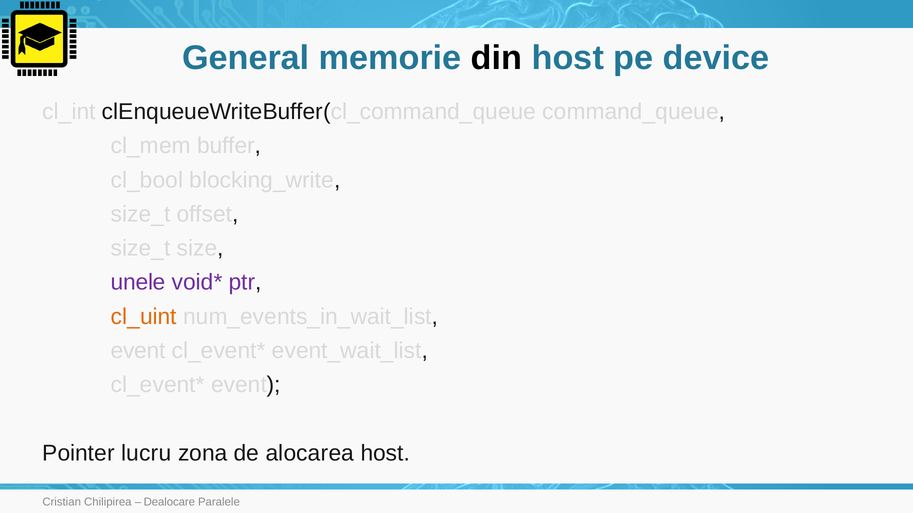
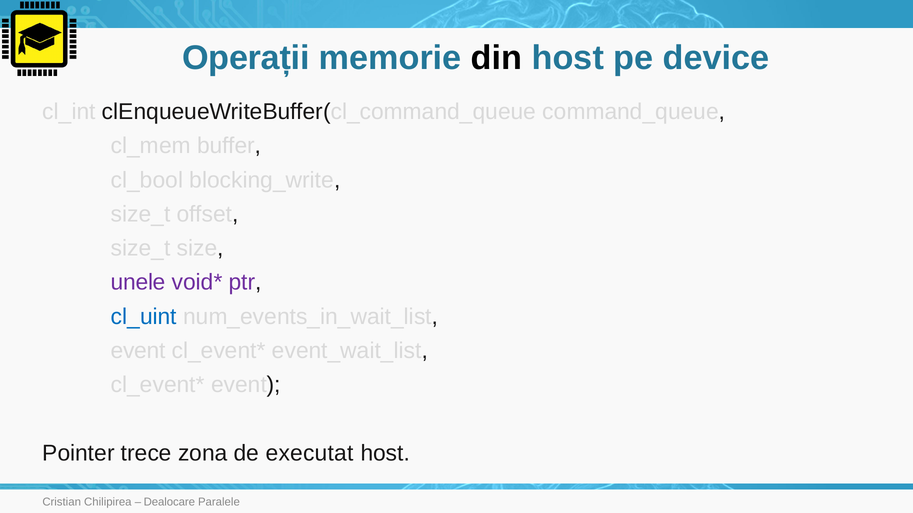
General: General -> Operații
cl_uint colour: orange -> blue
lucru: lucru -> trece
alocarea: alocarea -> executat
